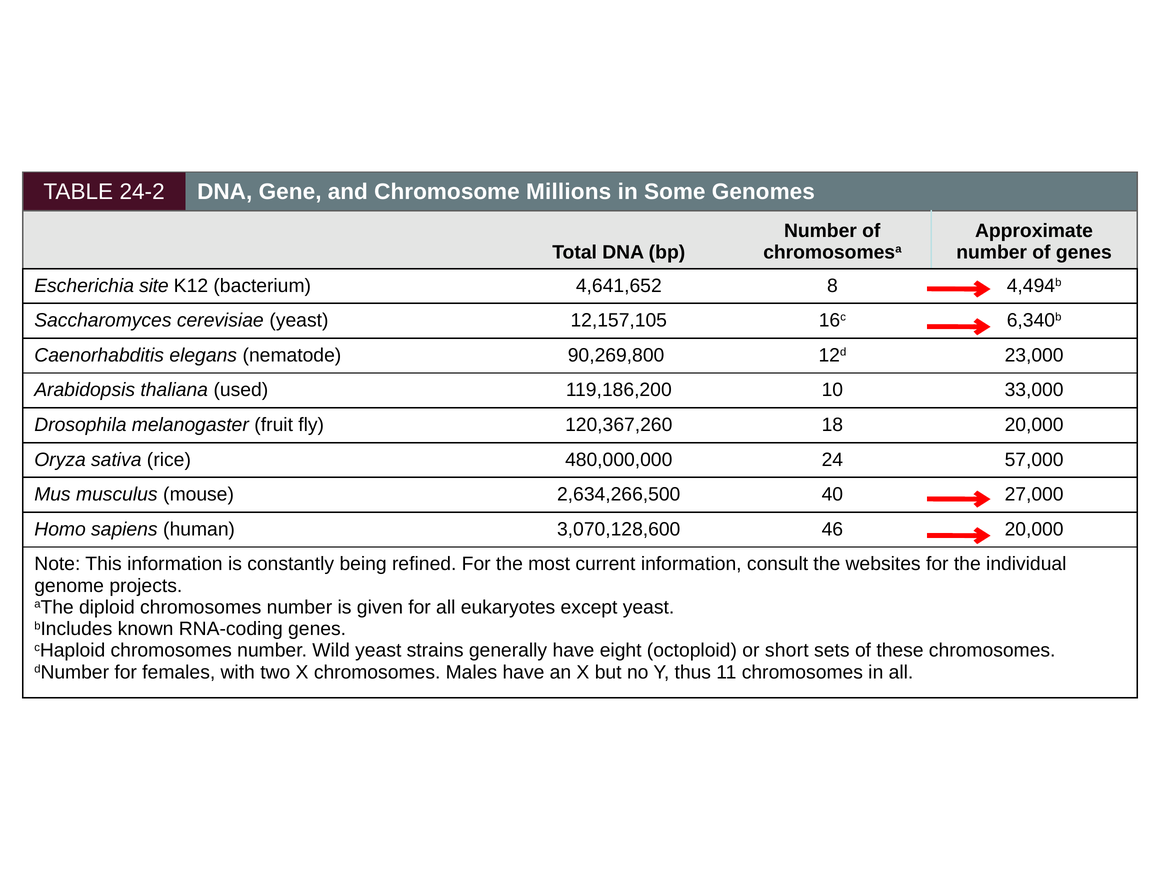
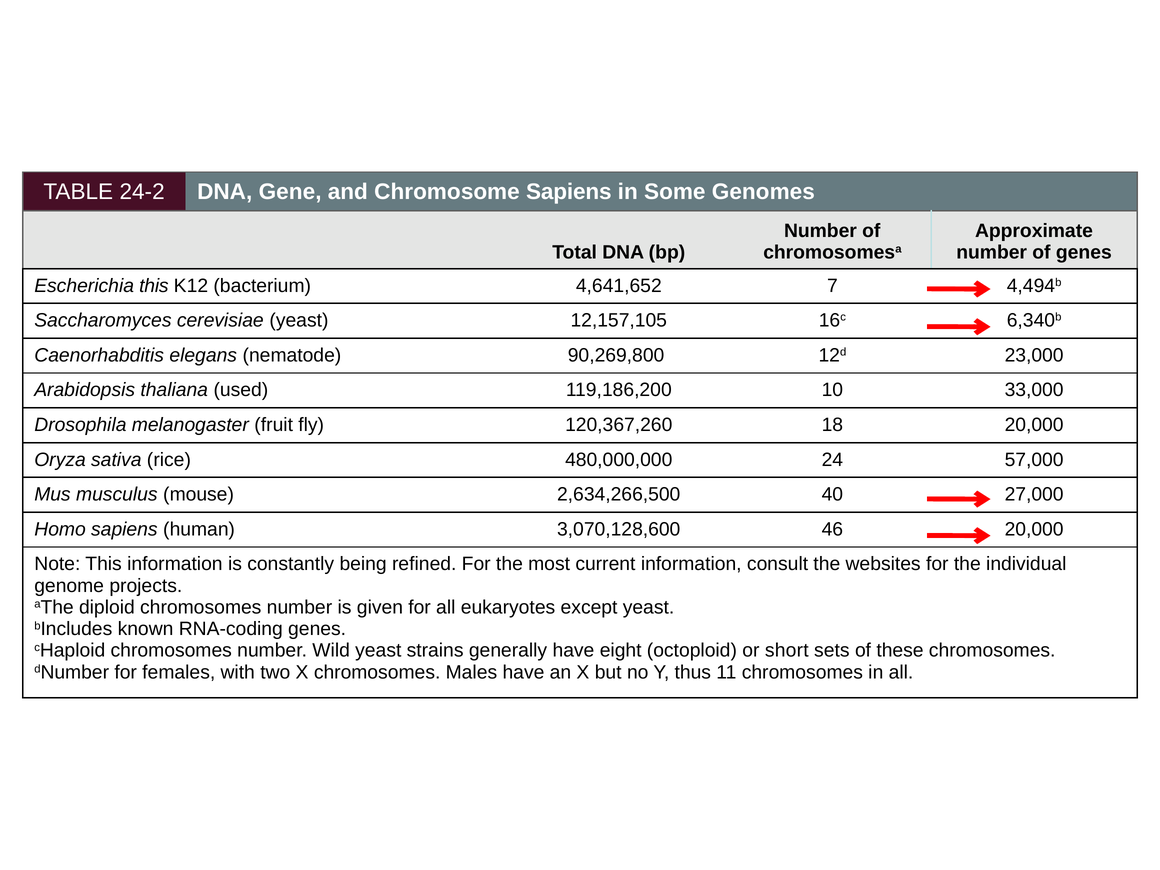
Chromosome Millions: Millions -> Sapiens
Escherichia site: site -> this
8: 8 -> 7
